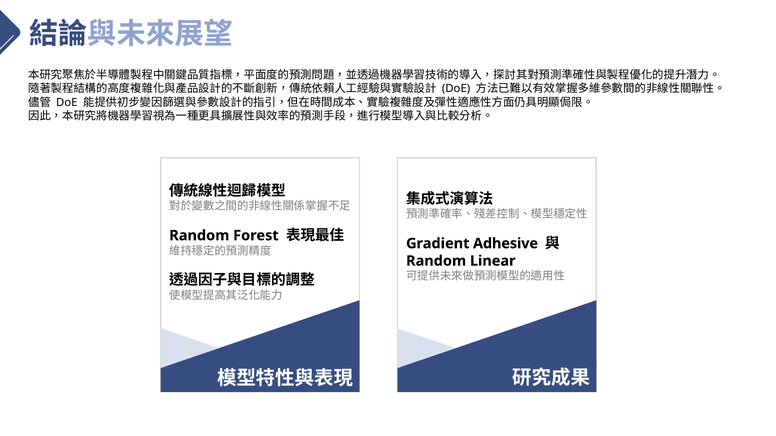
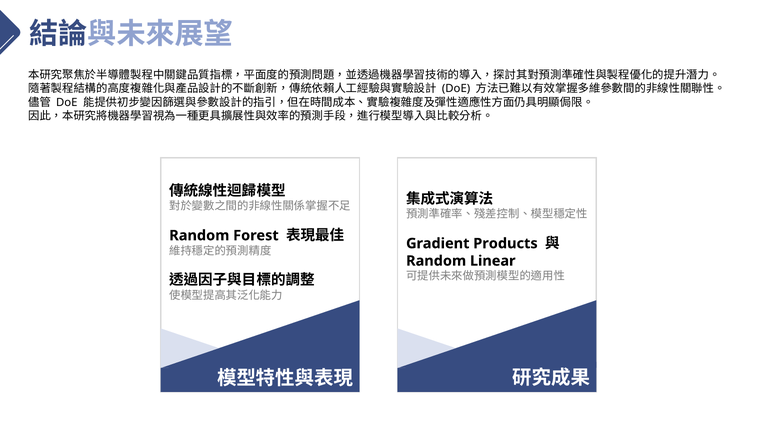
Adhesive: Adhesive -> Products
